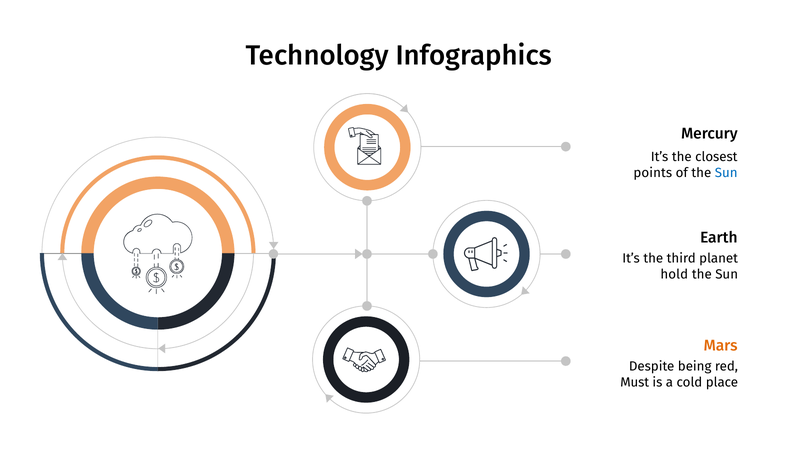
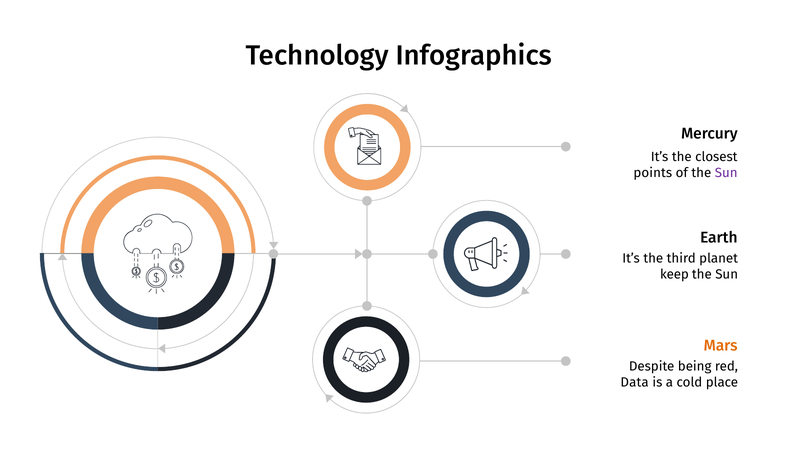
Sun at (726, 173) colour: blue -> purple
hold: hold -> keep
Must: Must -> Data
